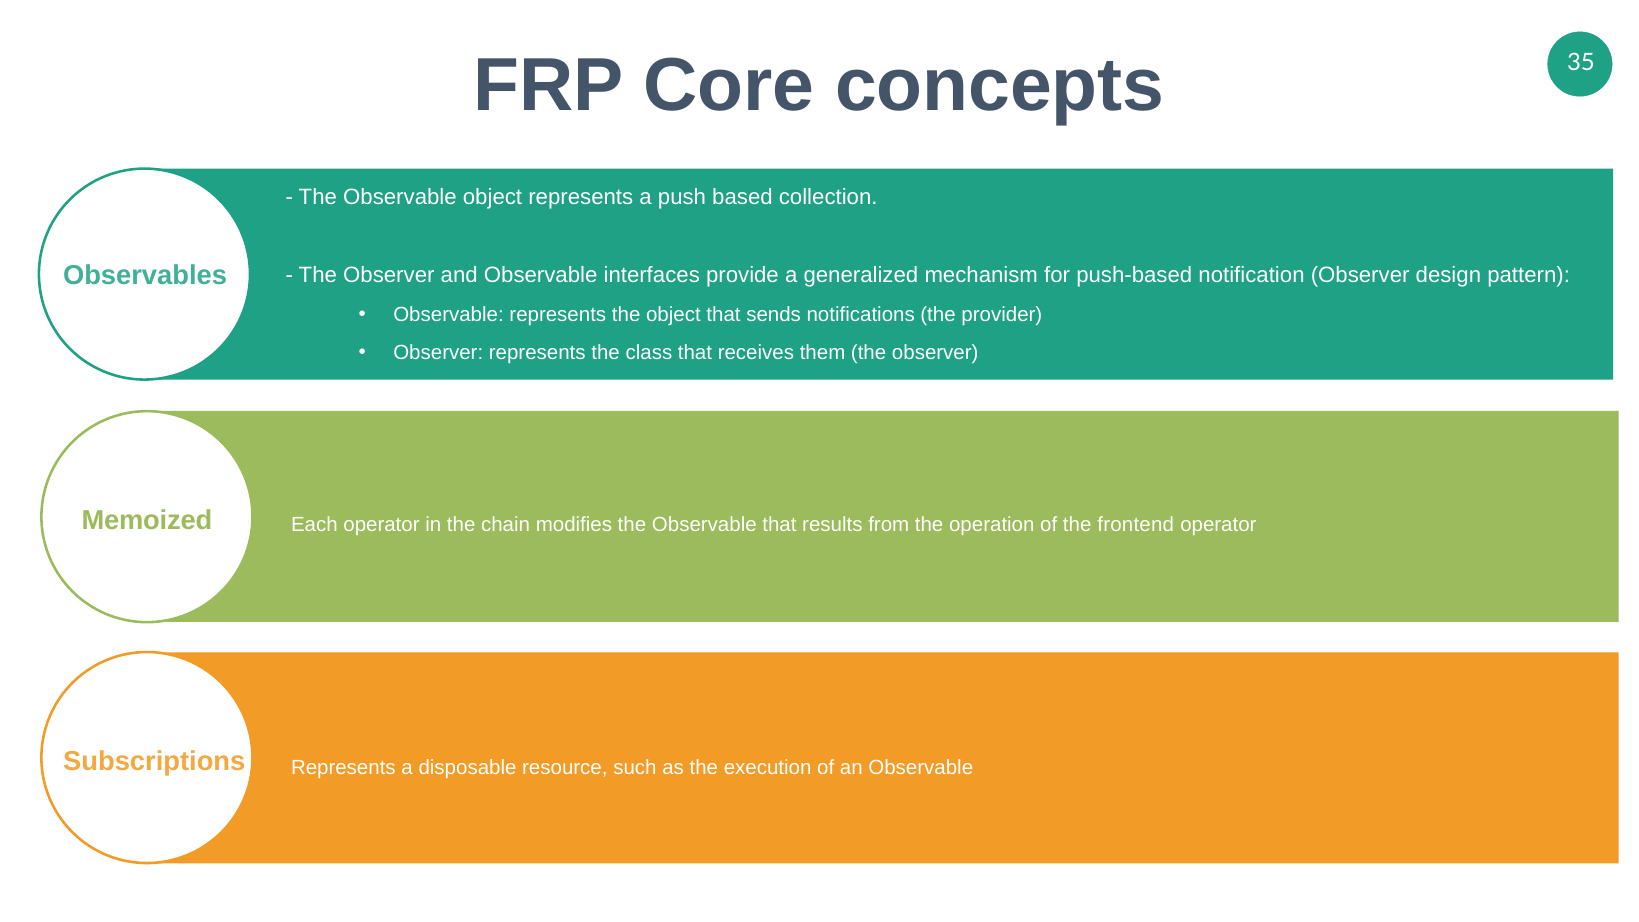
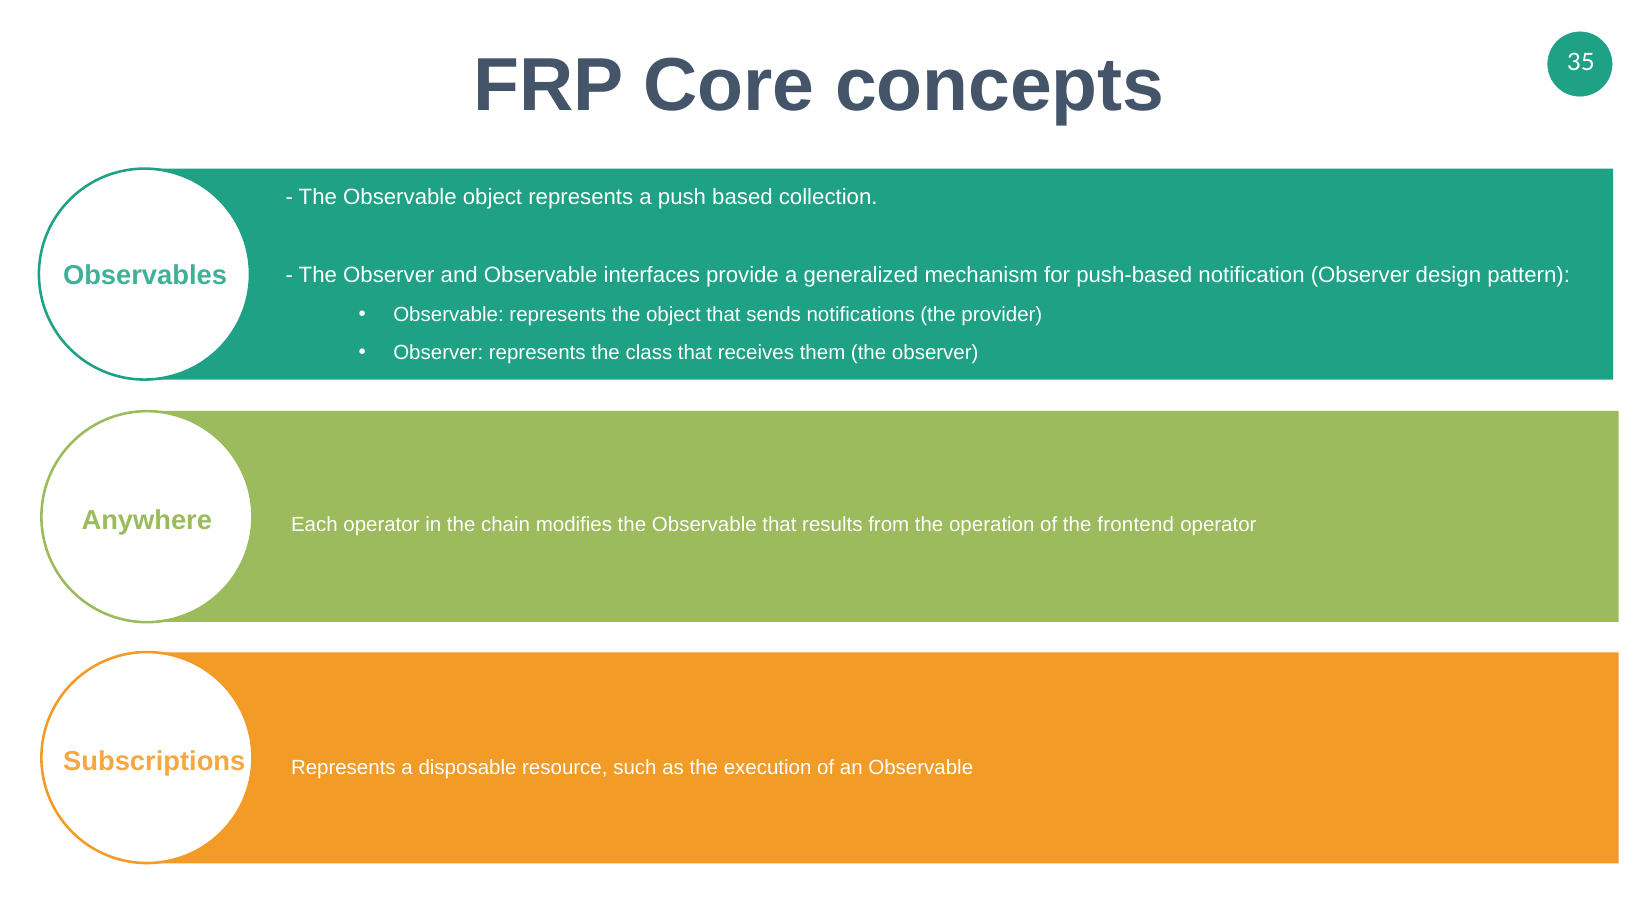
Memoized: Memoized -> Anywhere
